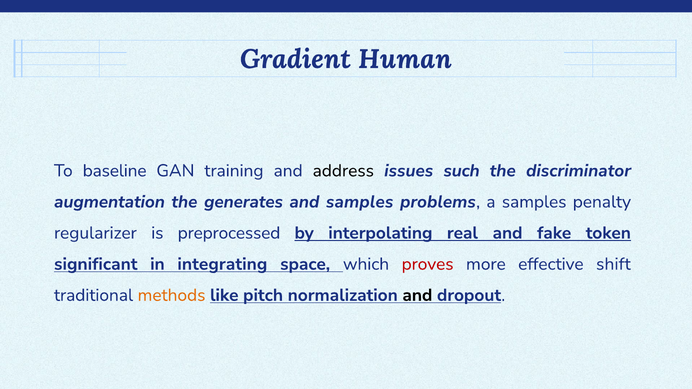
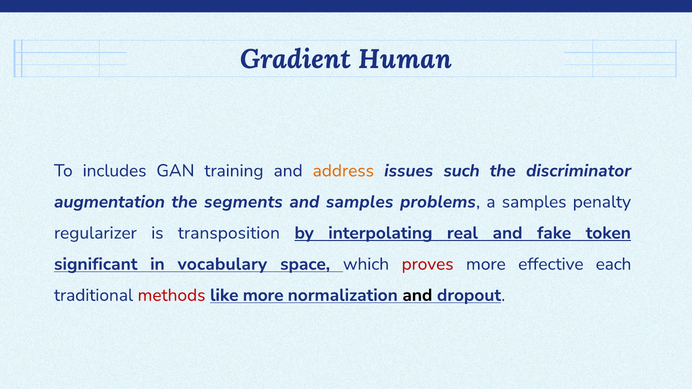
baseline: baseline -> includes
address colour: black -> orange
generates: generates -> segments
preprocessed: preprocessed -> transposition
integrating: integrating -> vocabulary
shift: shift -> each
methods colour: orange -> red
like pitch: pitch -> more
